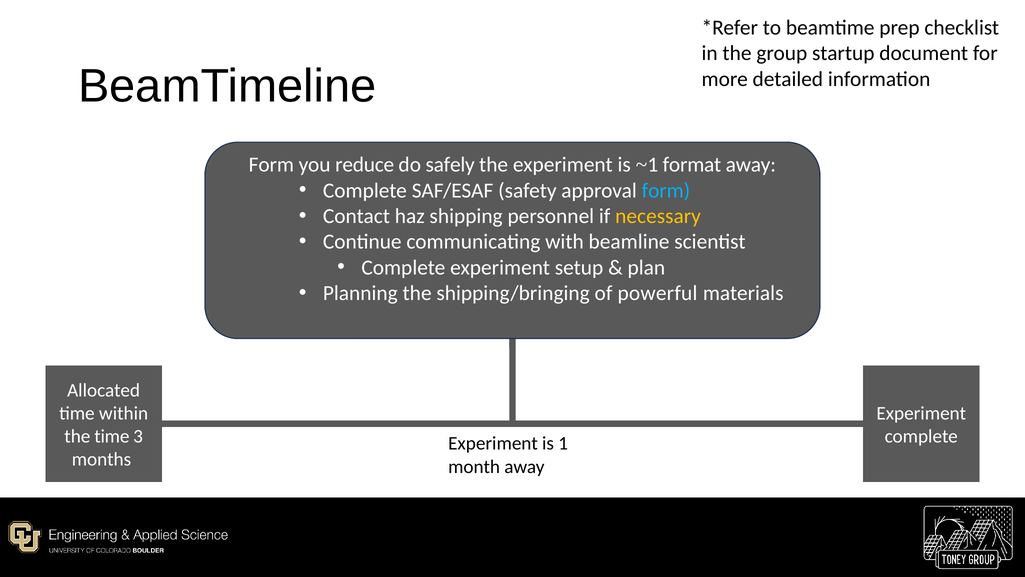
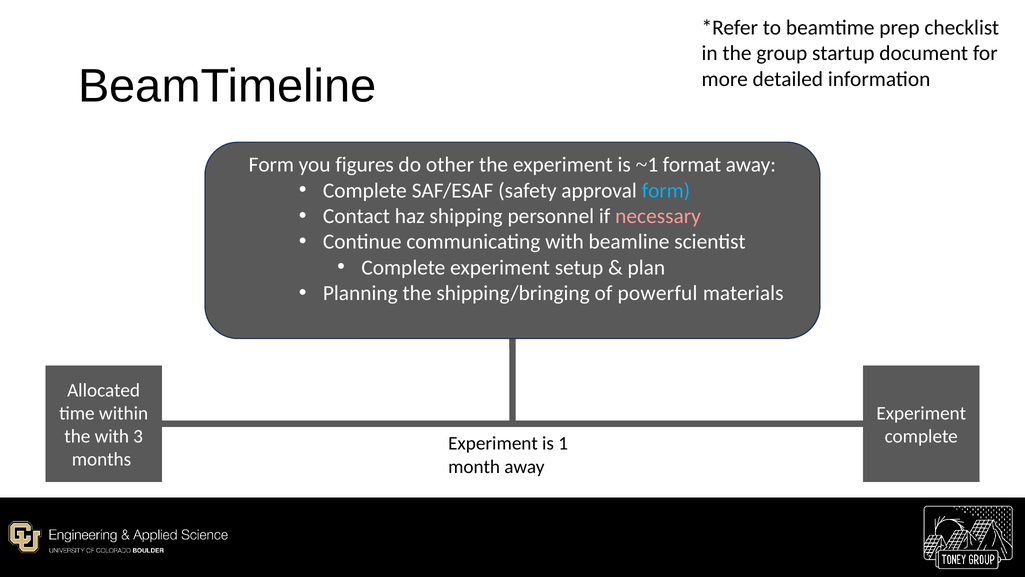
reduce: reduce -> figures
safely: safely -> other
necessary colour: yellow -> pink
the time: time -> with
